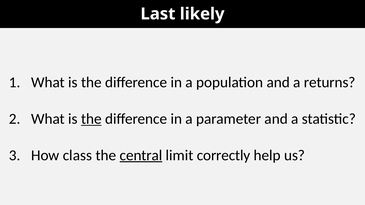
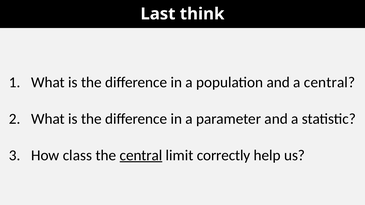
likely: likely -> think
a returns: returns -> central
the at (91, 119) underline: present -> none
